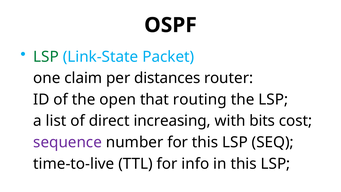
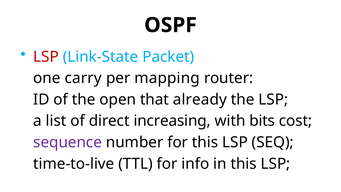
LSP at (46, 57) colour: green -> red
claim: claim -> carry
distances: distances -> mapping
routing: routing -> already
